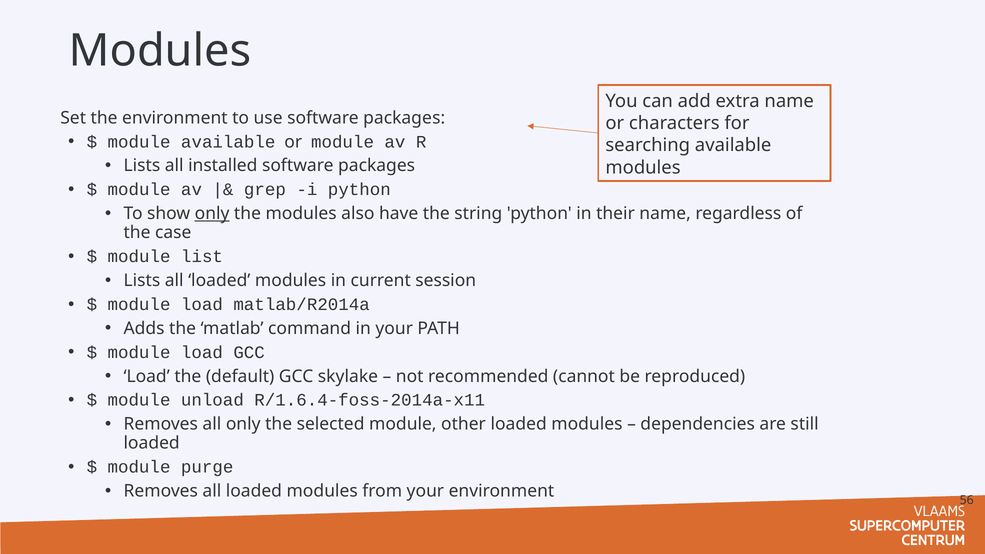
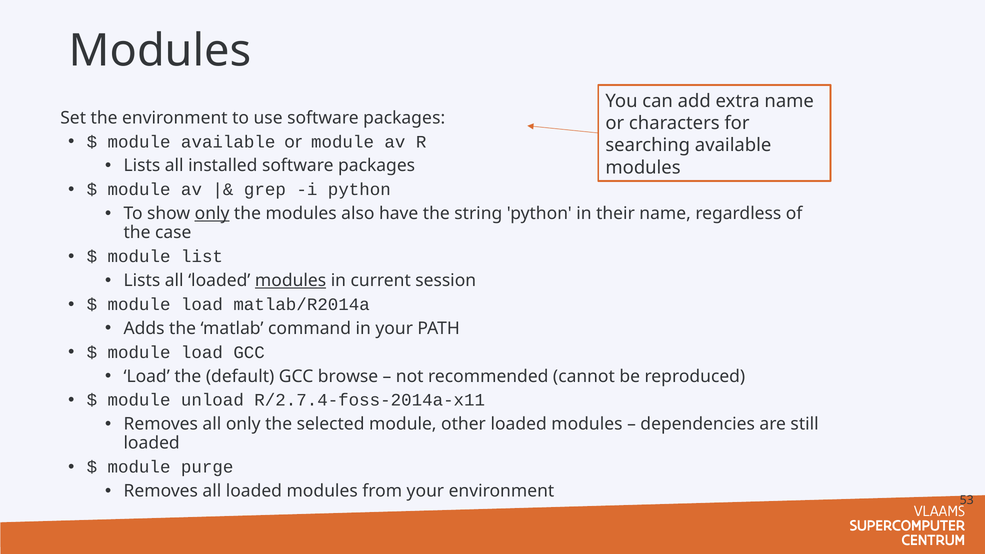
modules at (291, 280) underline: none -> present
skylake: skylake -> browse
R/1.6.4-foss-2014a-x11: R/1.6.4-foss-2014a-x11 -> R/2.7.4-foss-2014a-x11
56: 56 -> 53
